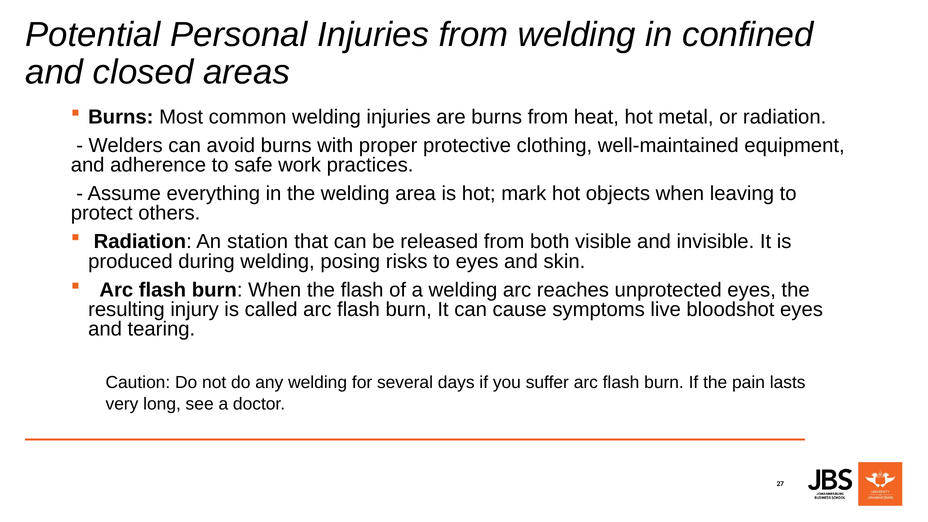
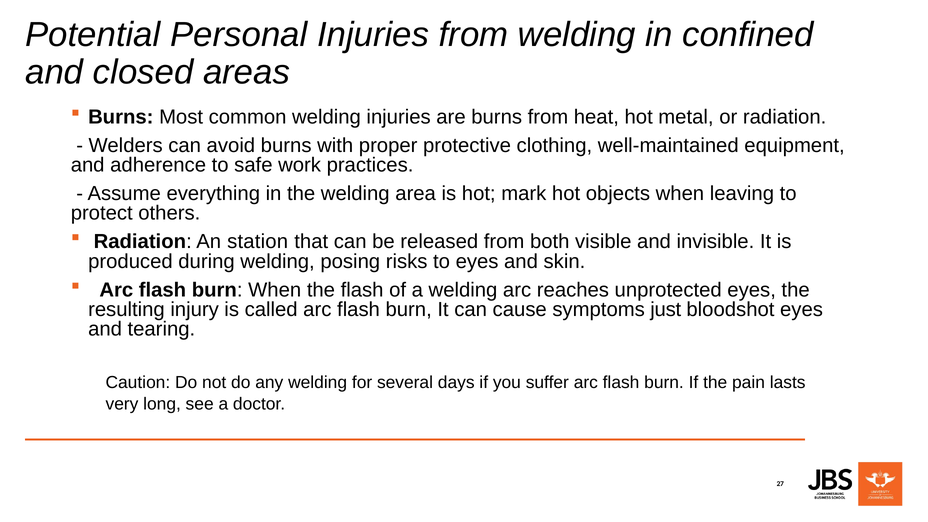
live: live -> just
